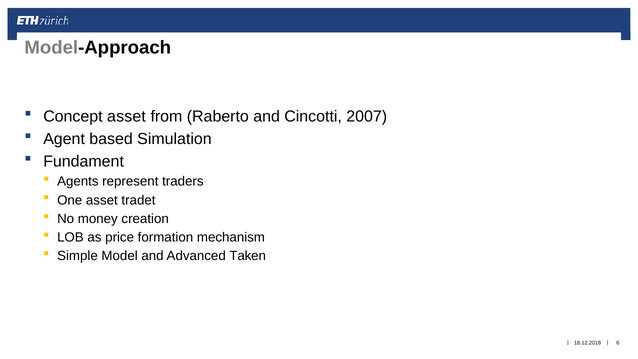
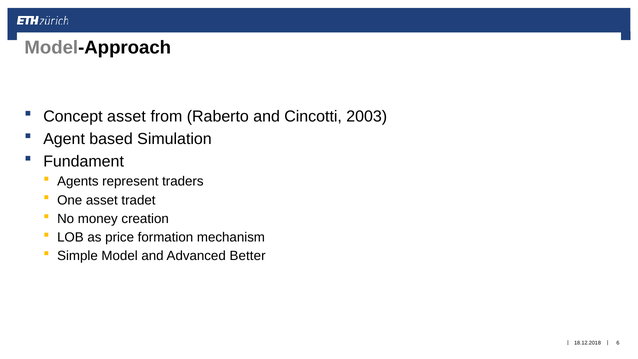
2007: 2007 -> 2003
Taken: Taken -> Better
